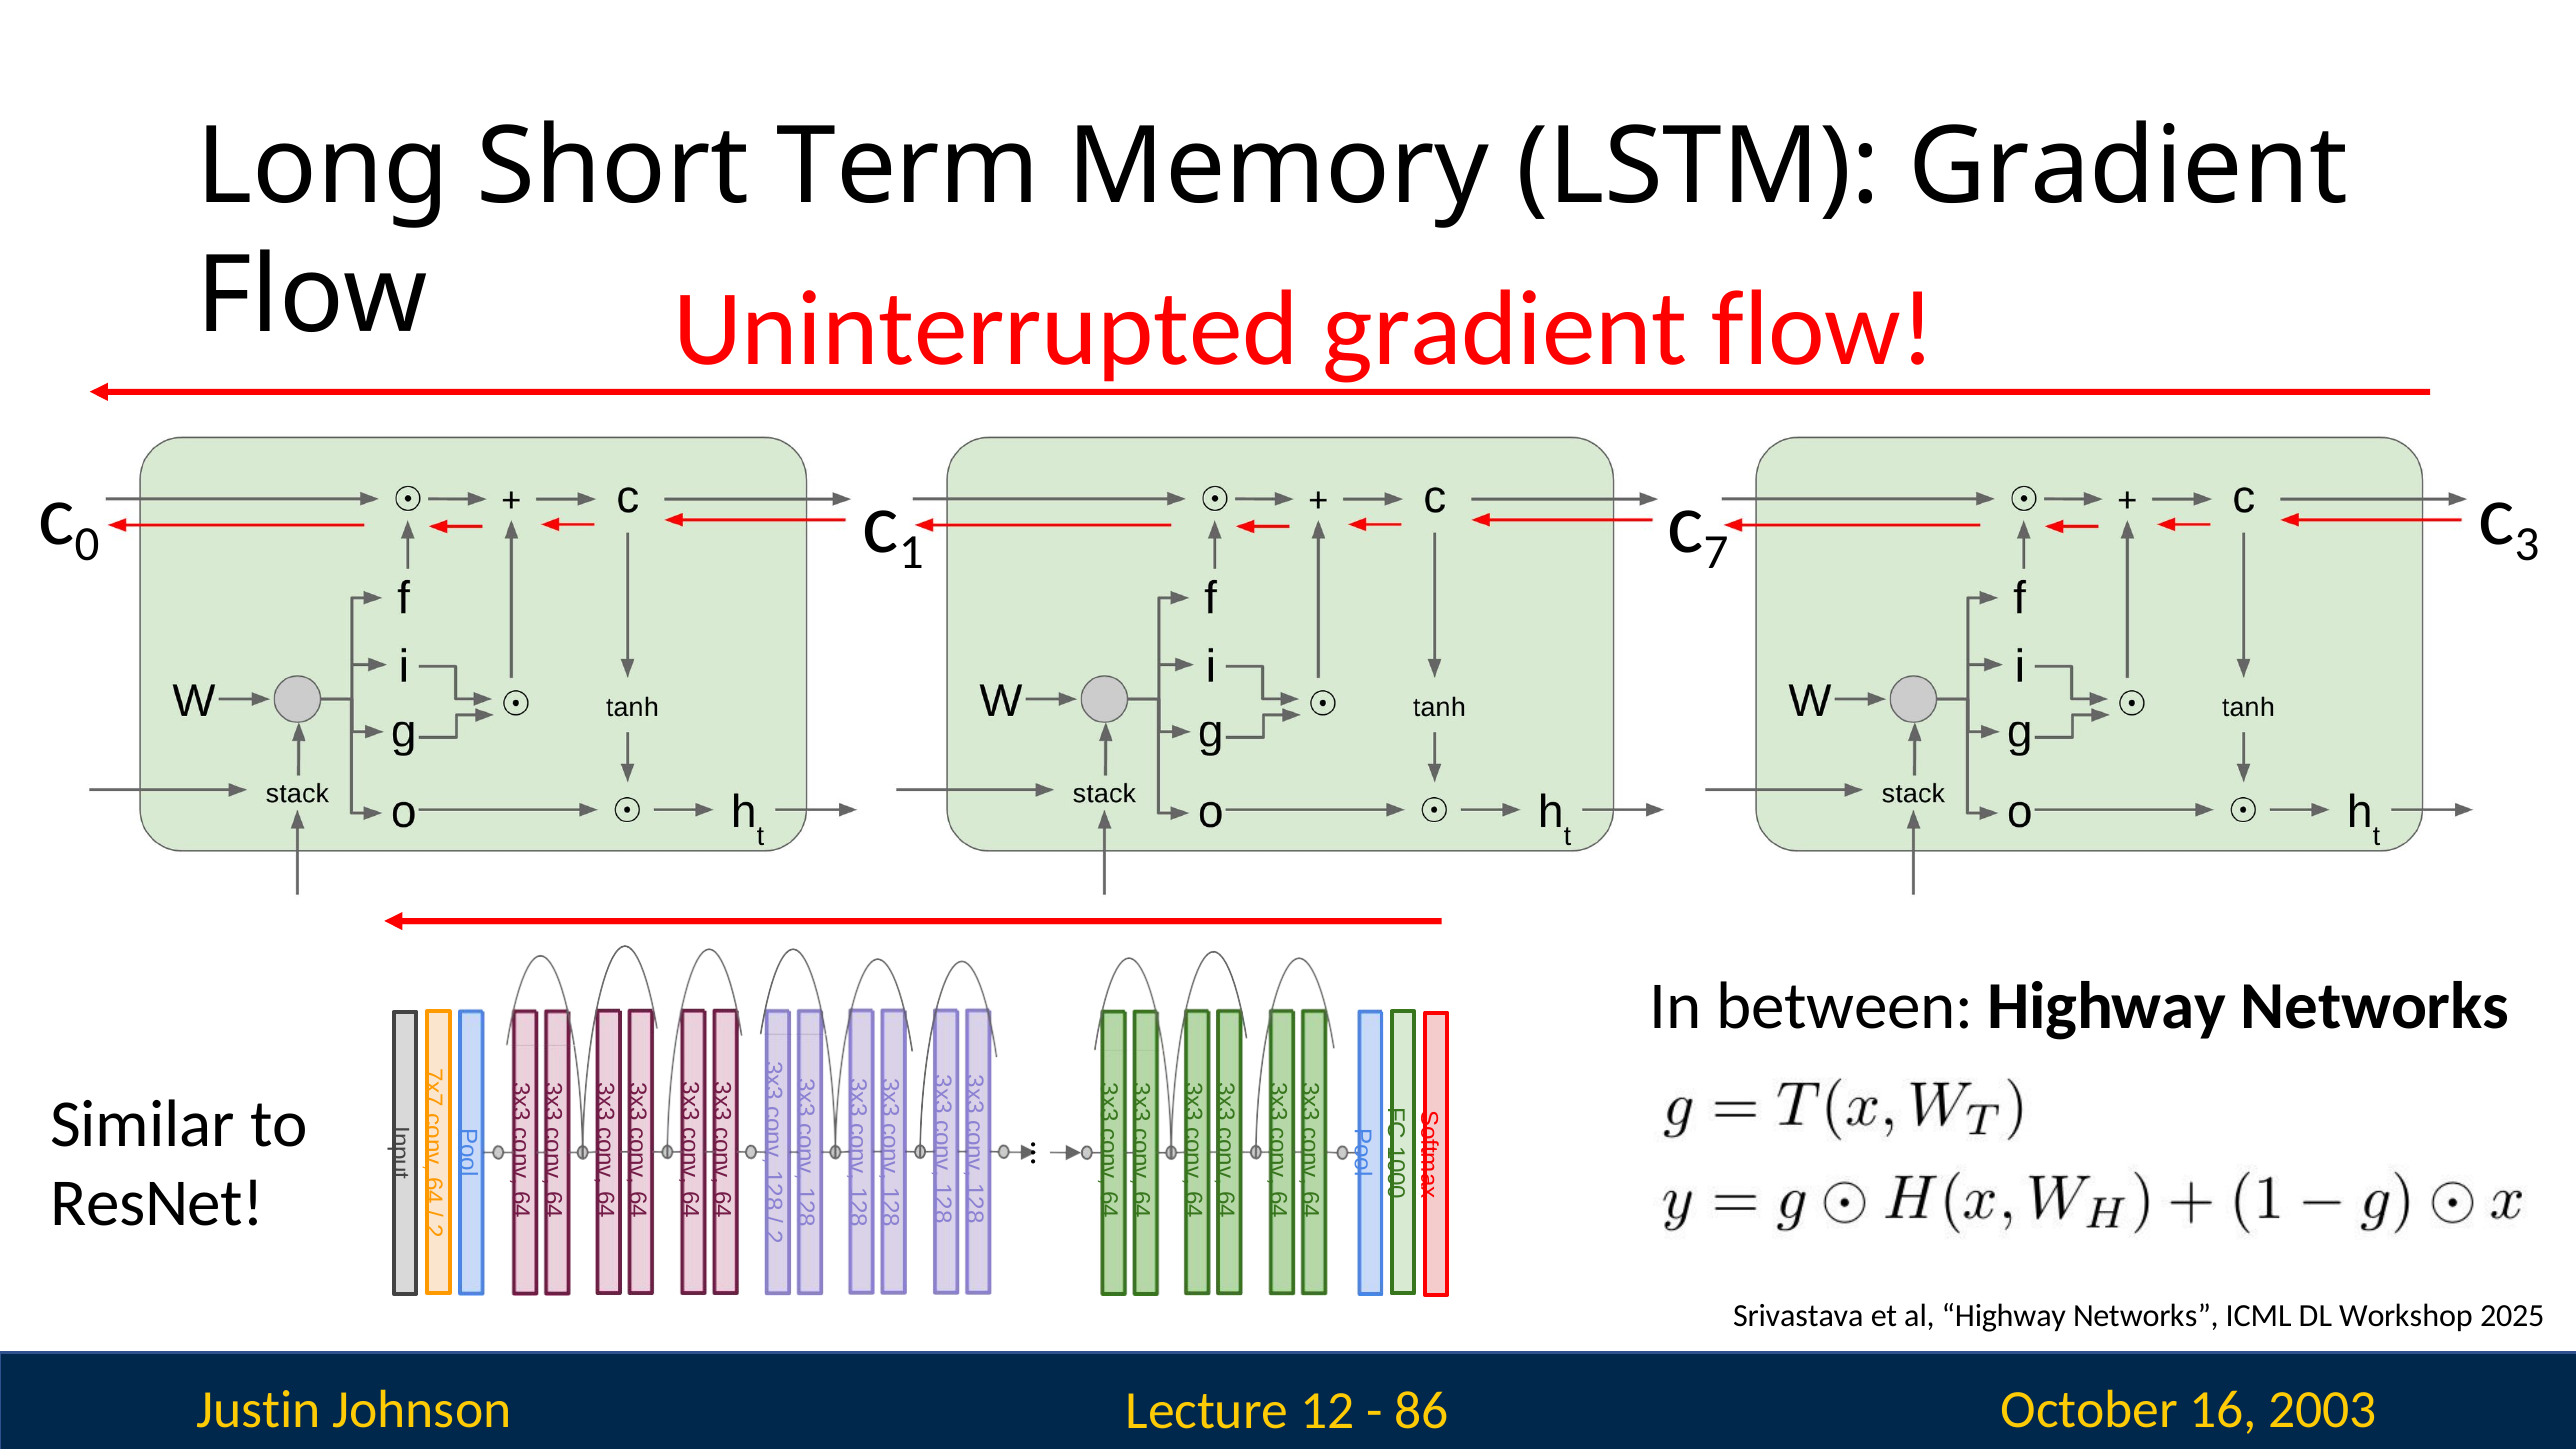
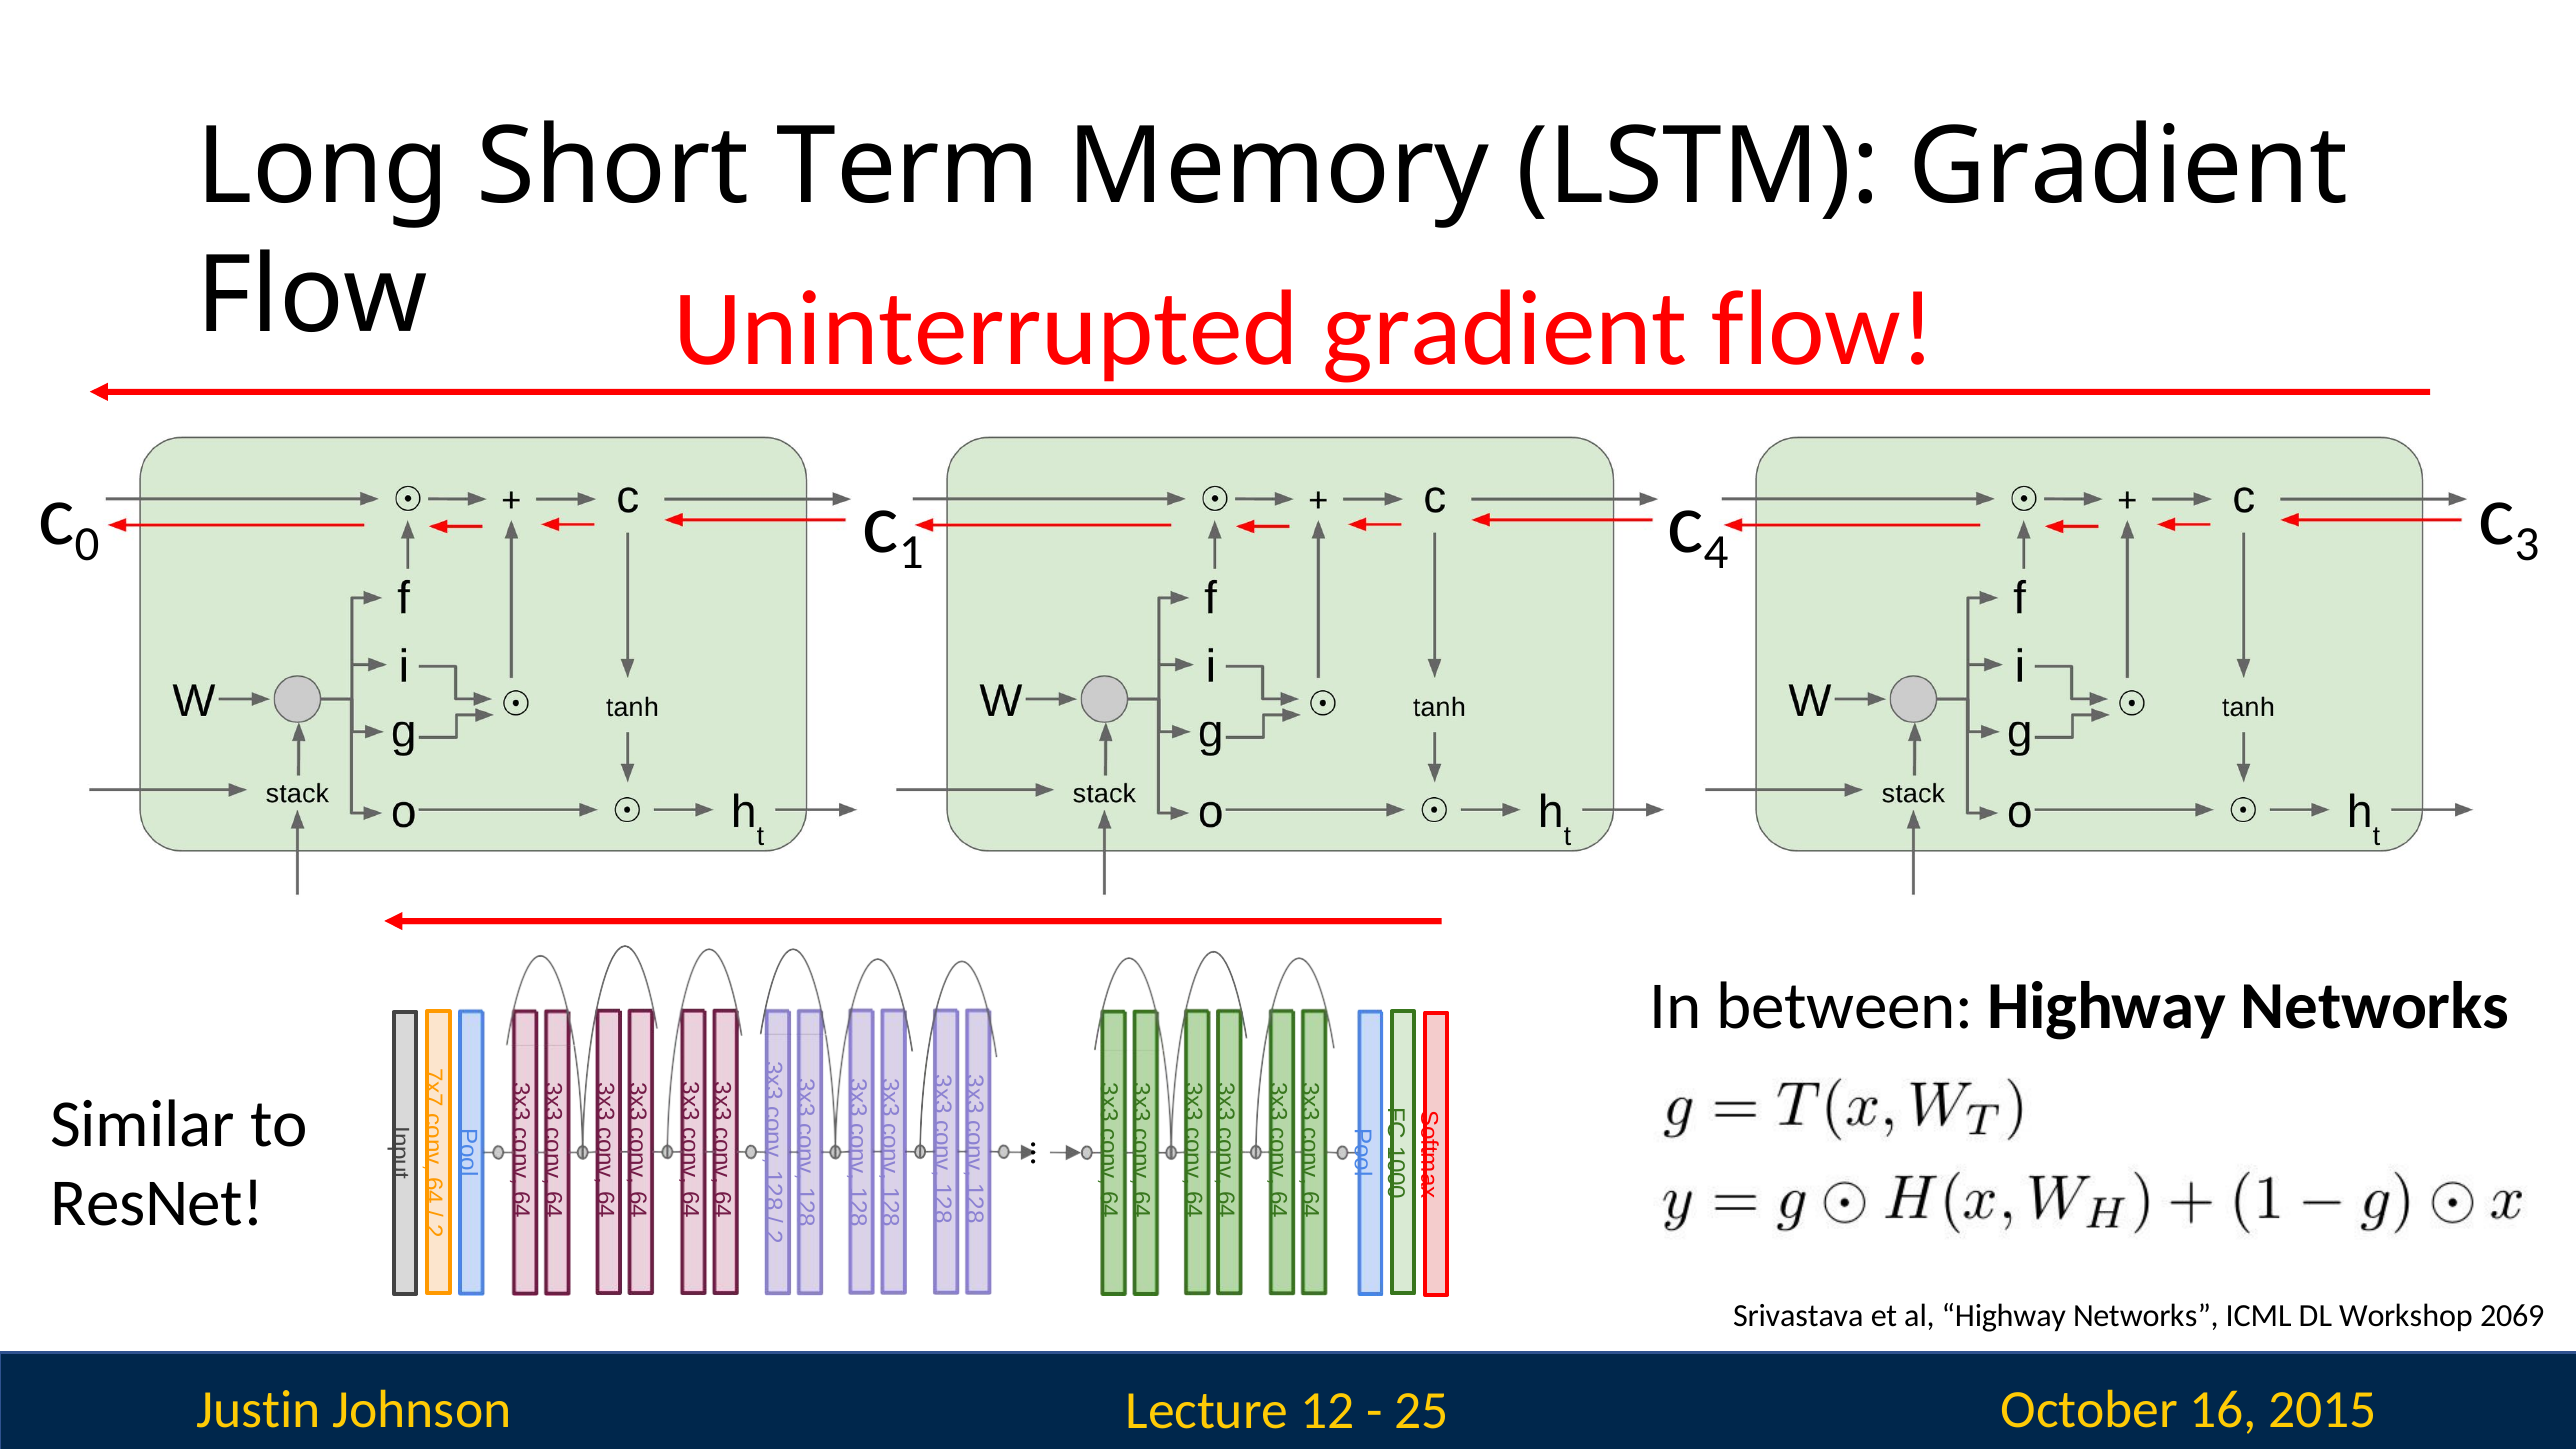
7 at (1716, 552): 7 -> 4
2025: 2025 -> 2069
86: 86 -> 25
2003: 2003 -> 2015
